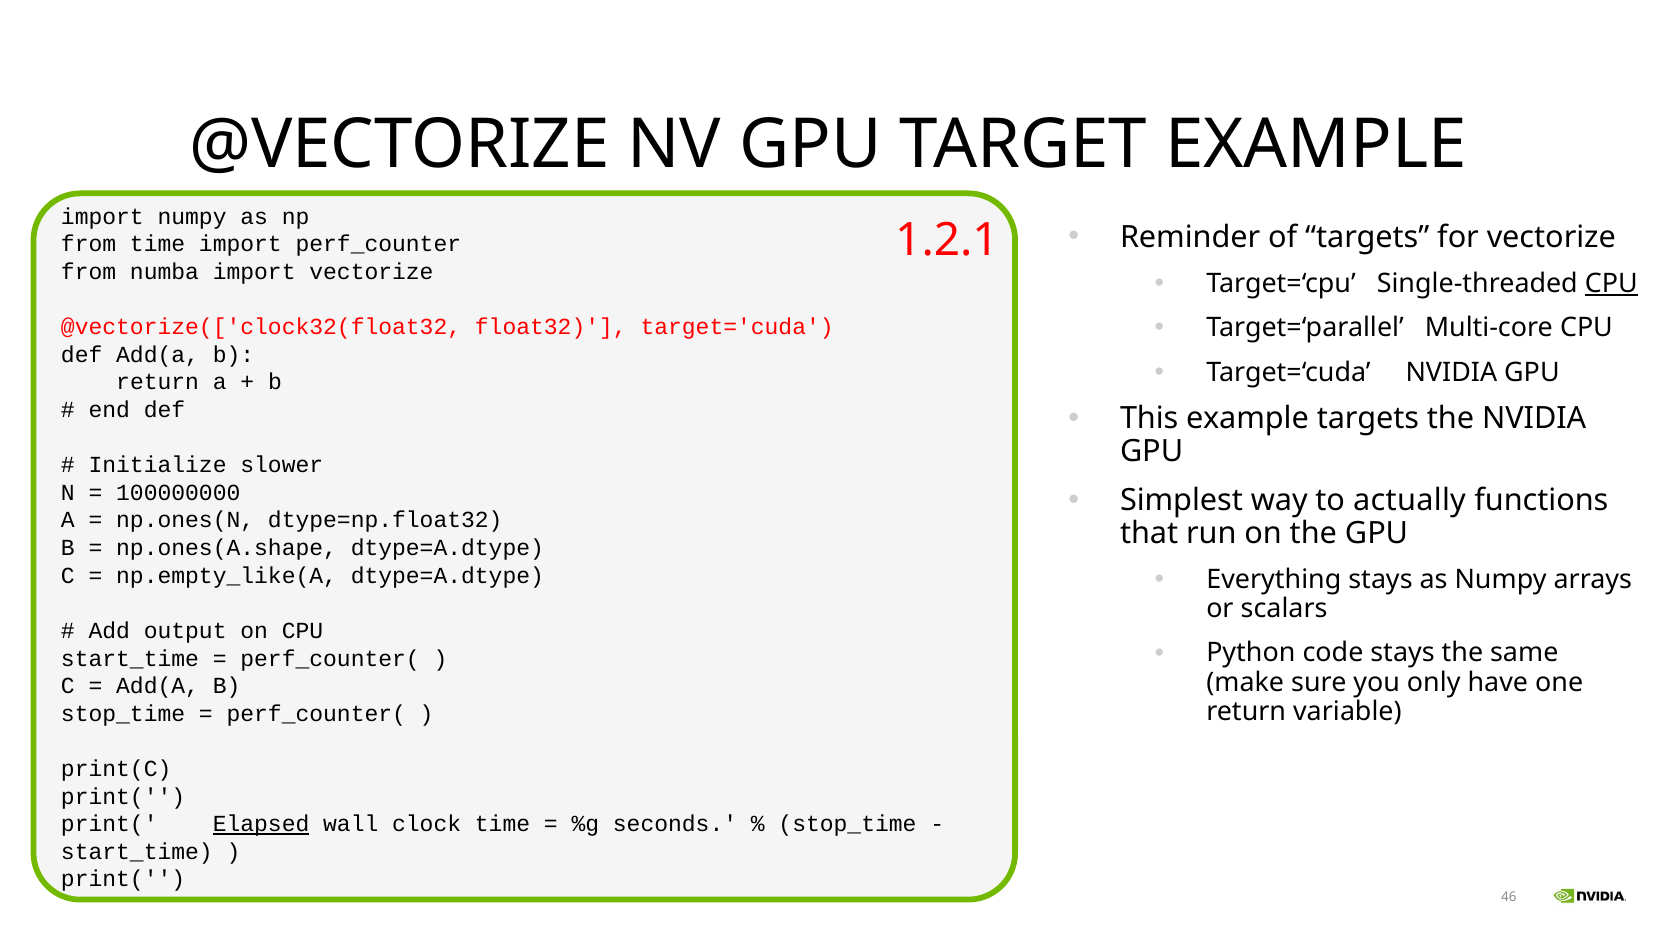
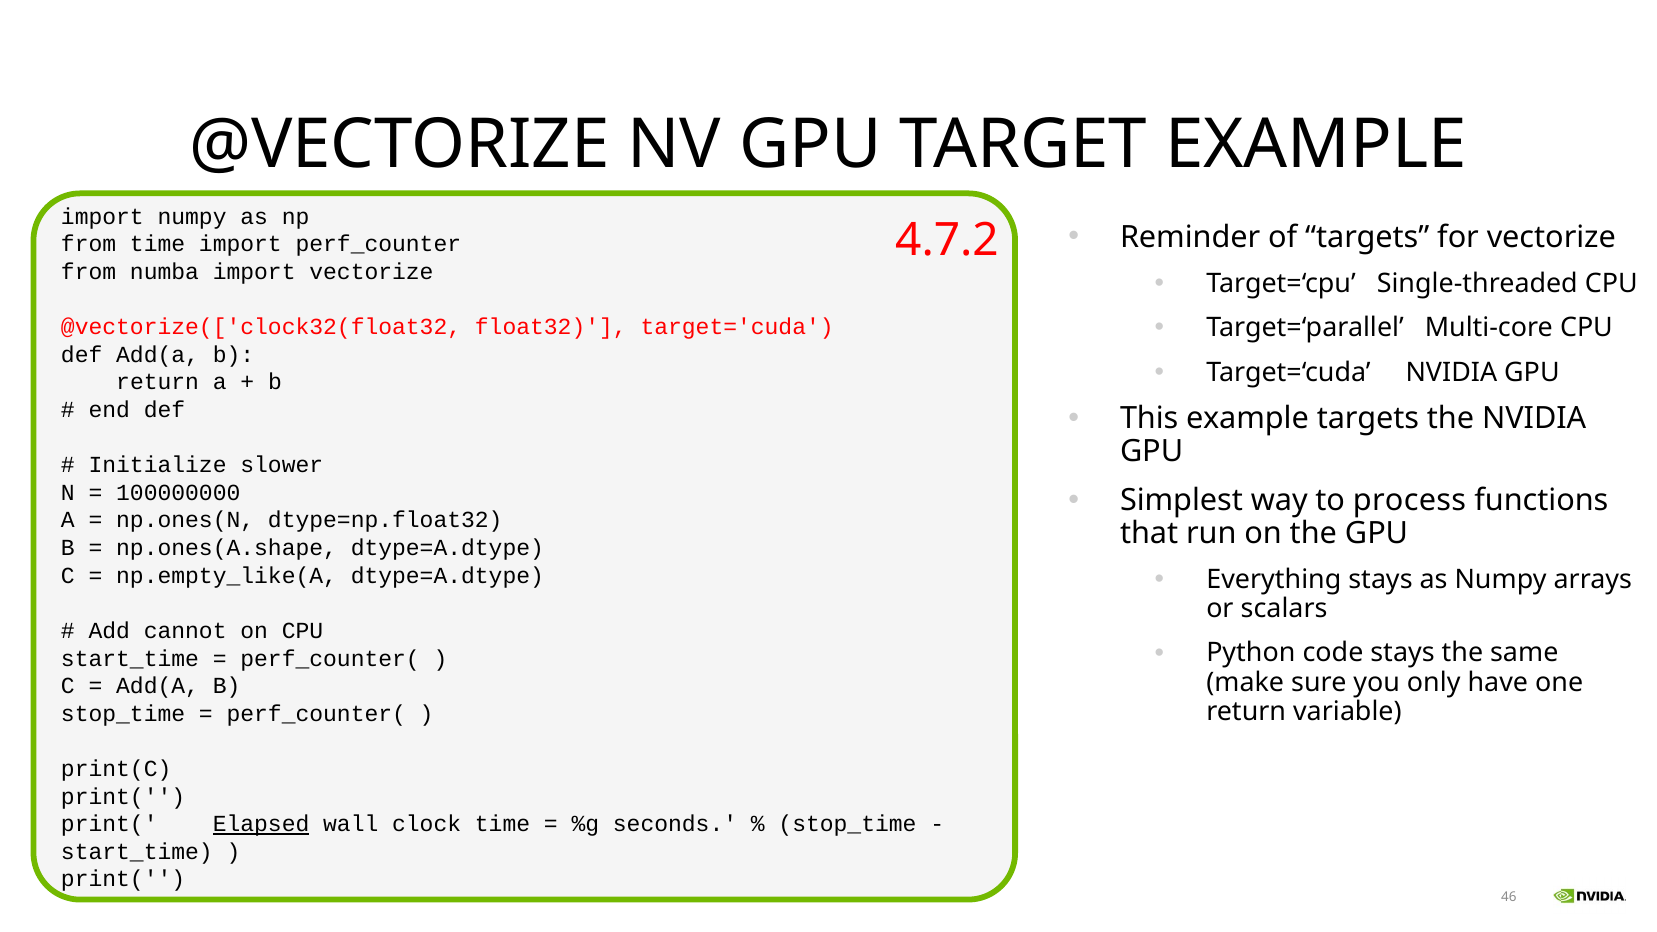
1.2.1: 1.2.1 -> 4.7.2
CPU at (1611, 284) underline: present -> none
actually: actually -> process
output: output -> cannot
